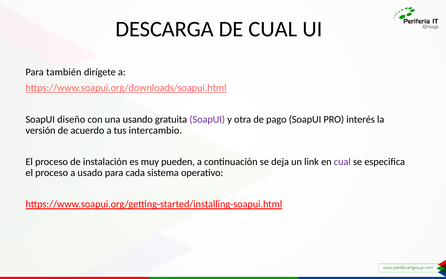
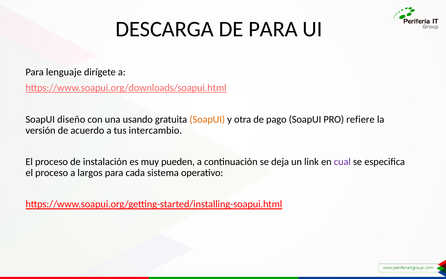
DE CUAL: CUAL -> PARA
también: también -> lenguaje
SoapUI at (207, 119) colour: purple -> orange
interés: interés -> refiere
usado: usado -> largos
